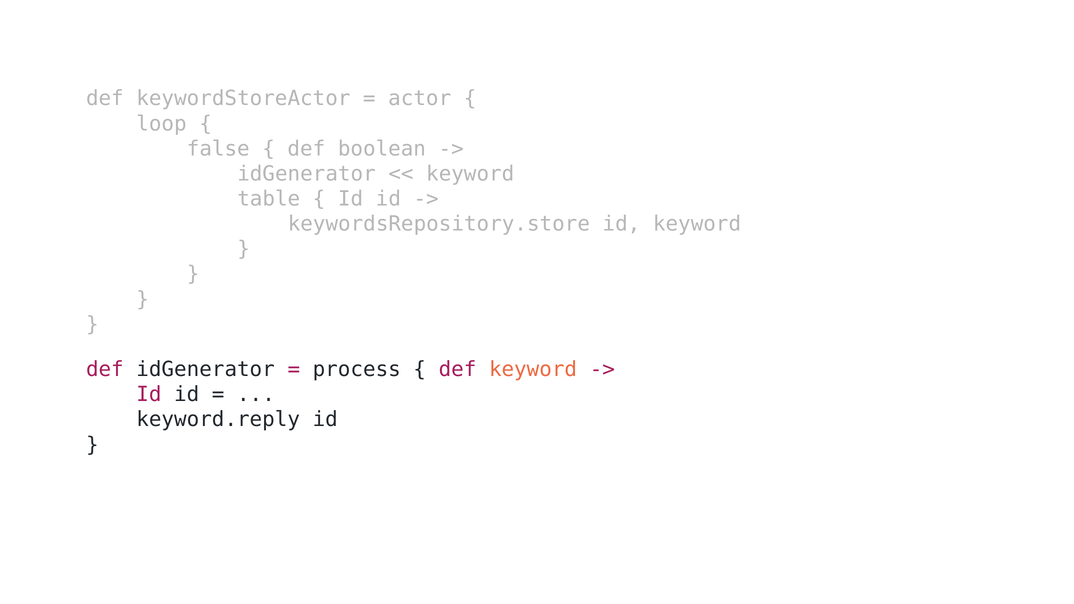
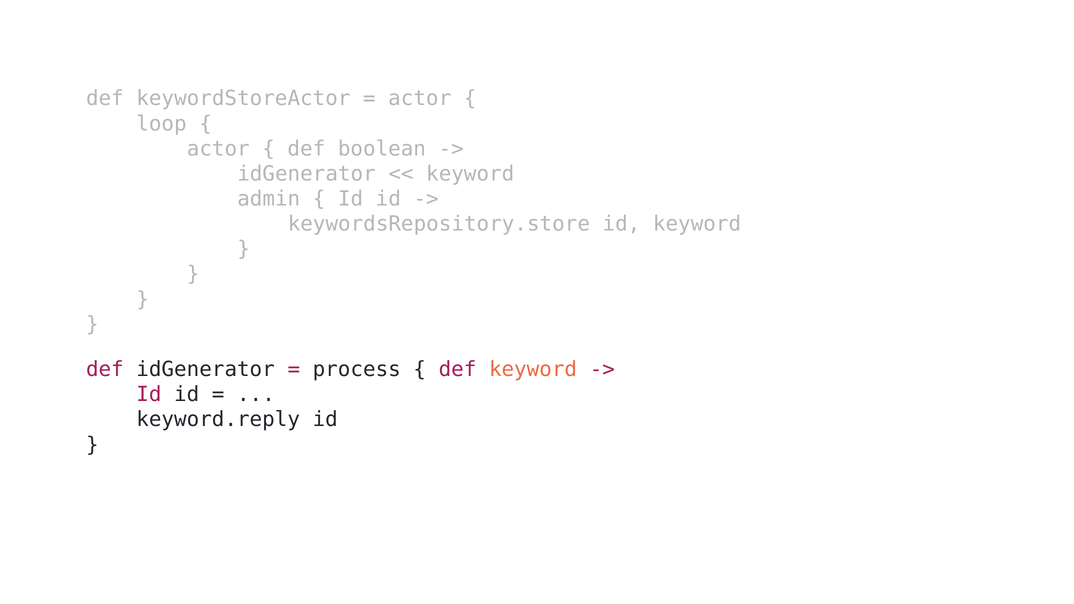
false at (218, 149): false -> actor
table: table -> admin
